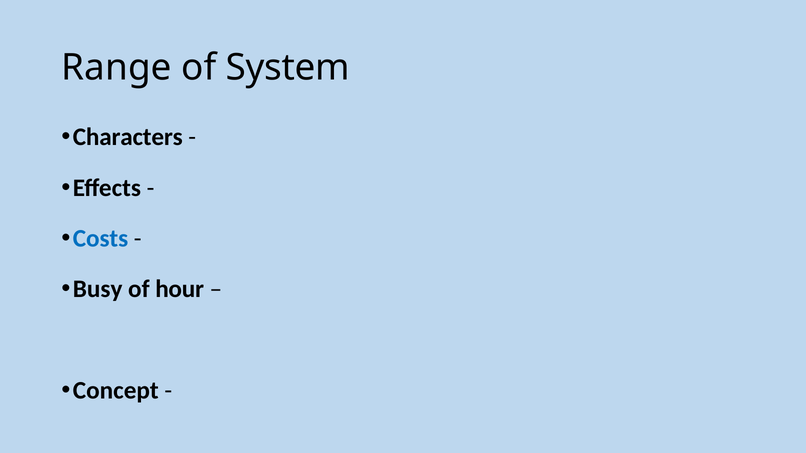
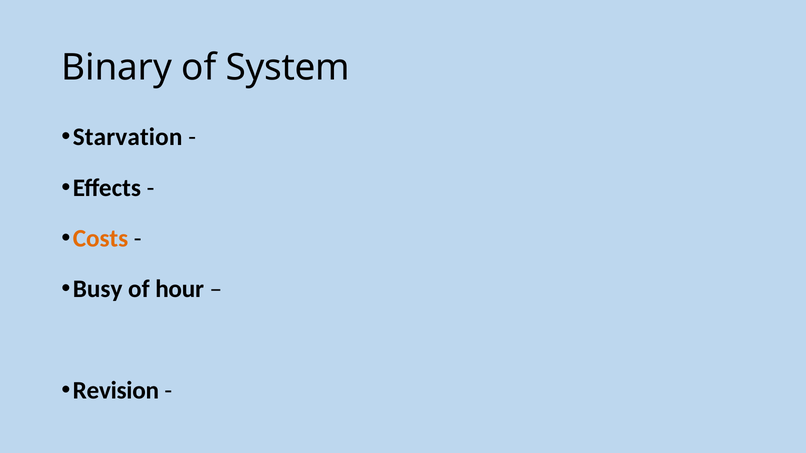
Range: Range -> Binary
Characters: Characters -> Starvation
Costs colour: blue -> orange
Concept: Concept -> Revision
